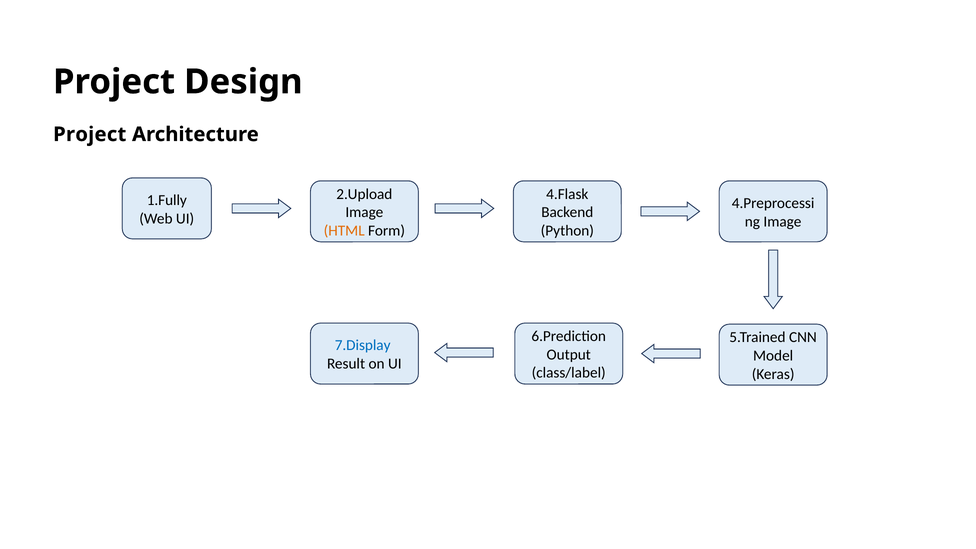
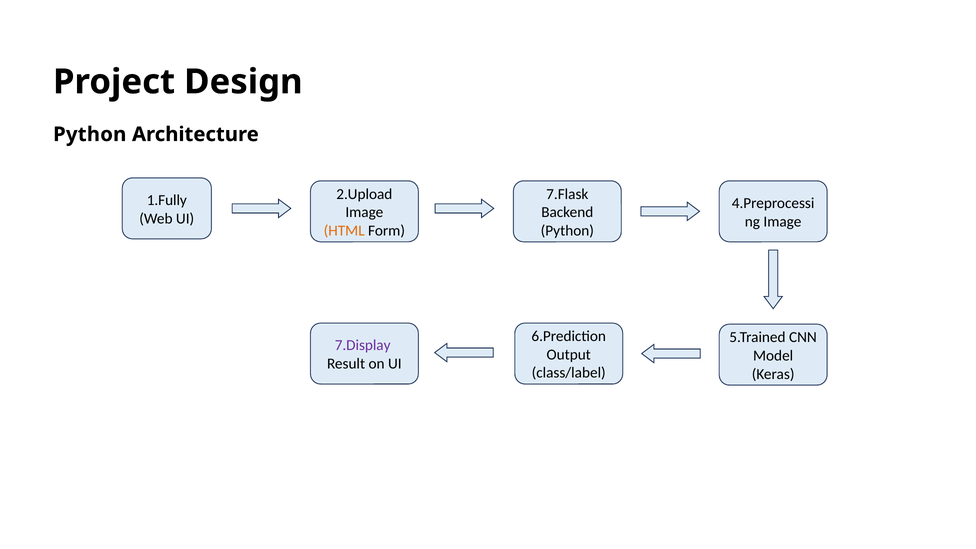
Project at (90, 134): Project -> Python
4.Flask: 4.Flask -> 7.Flask
7.Display colour: blue -> purple
